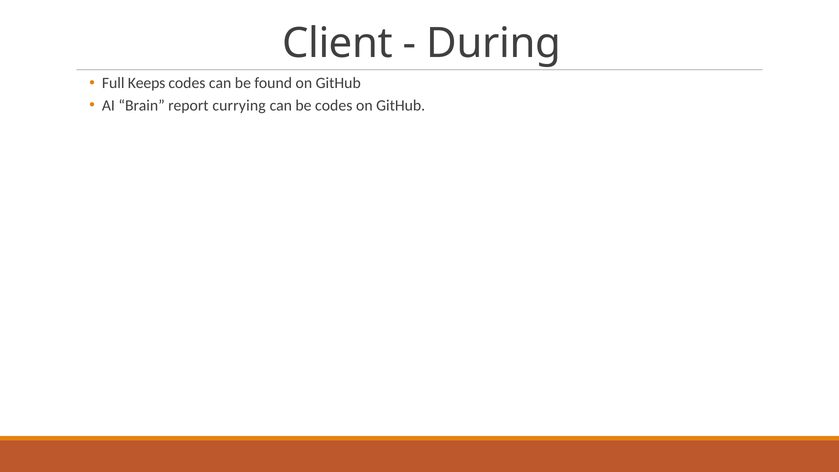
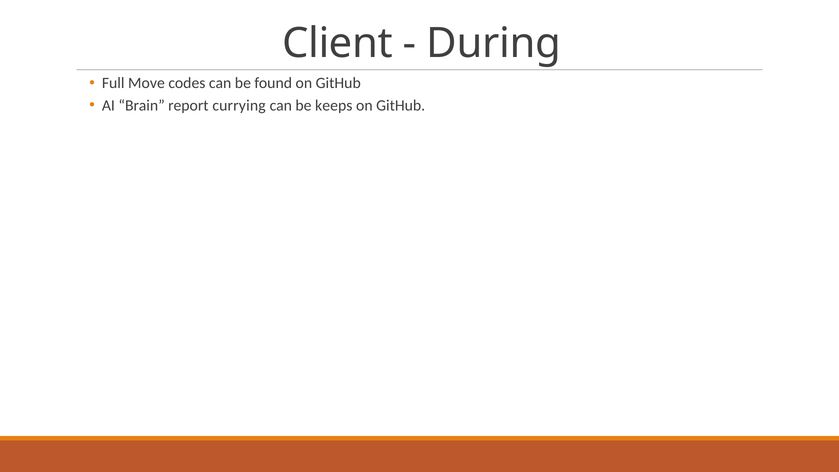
Keeps: Keeps -> Move
be codes: codes -> keeps
